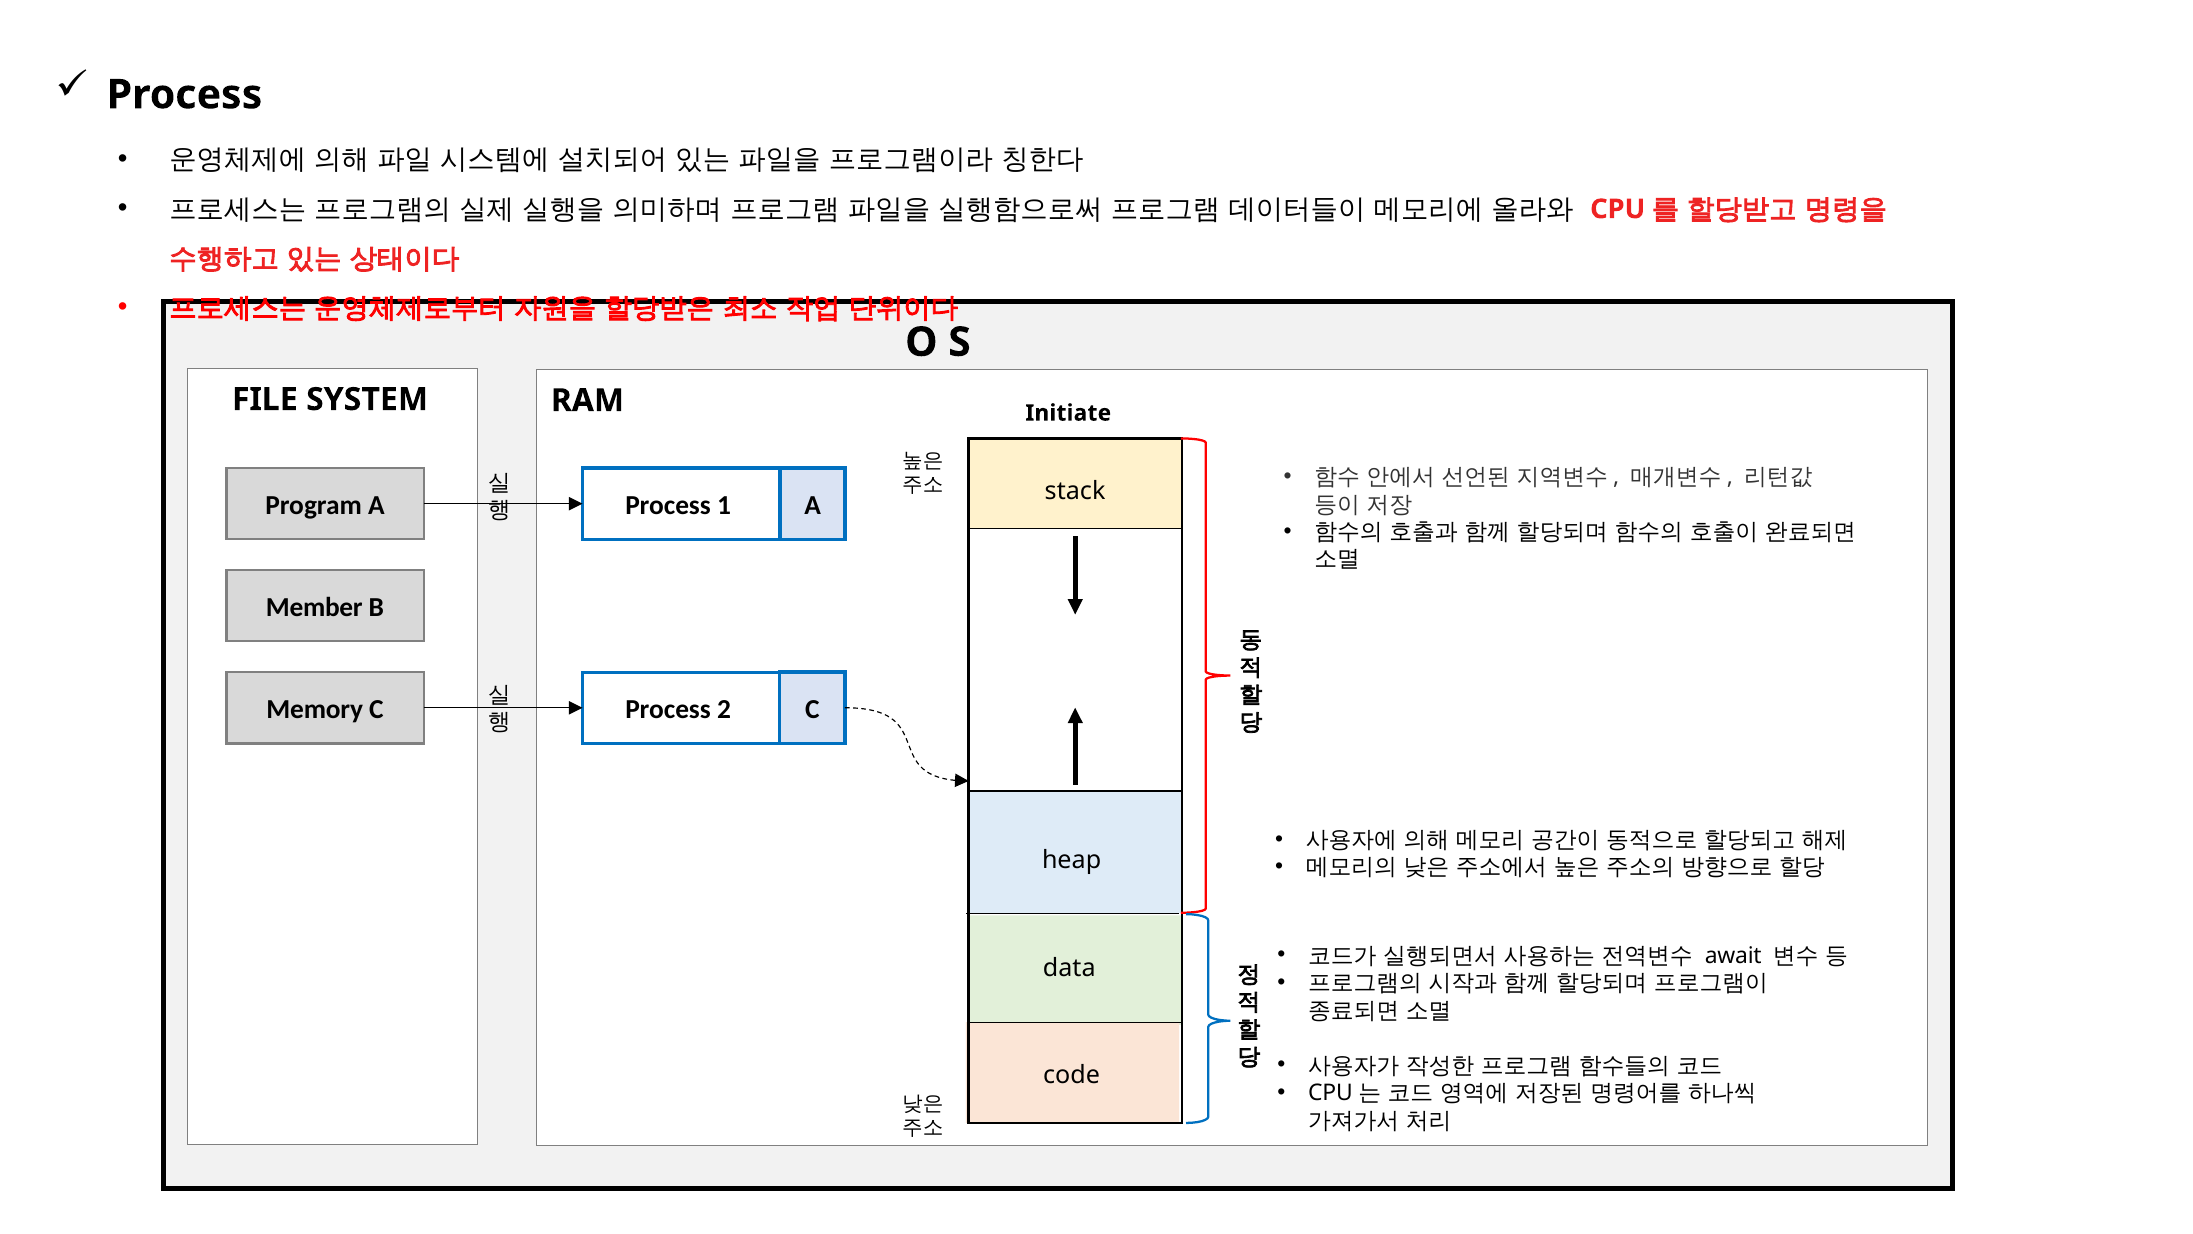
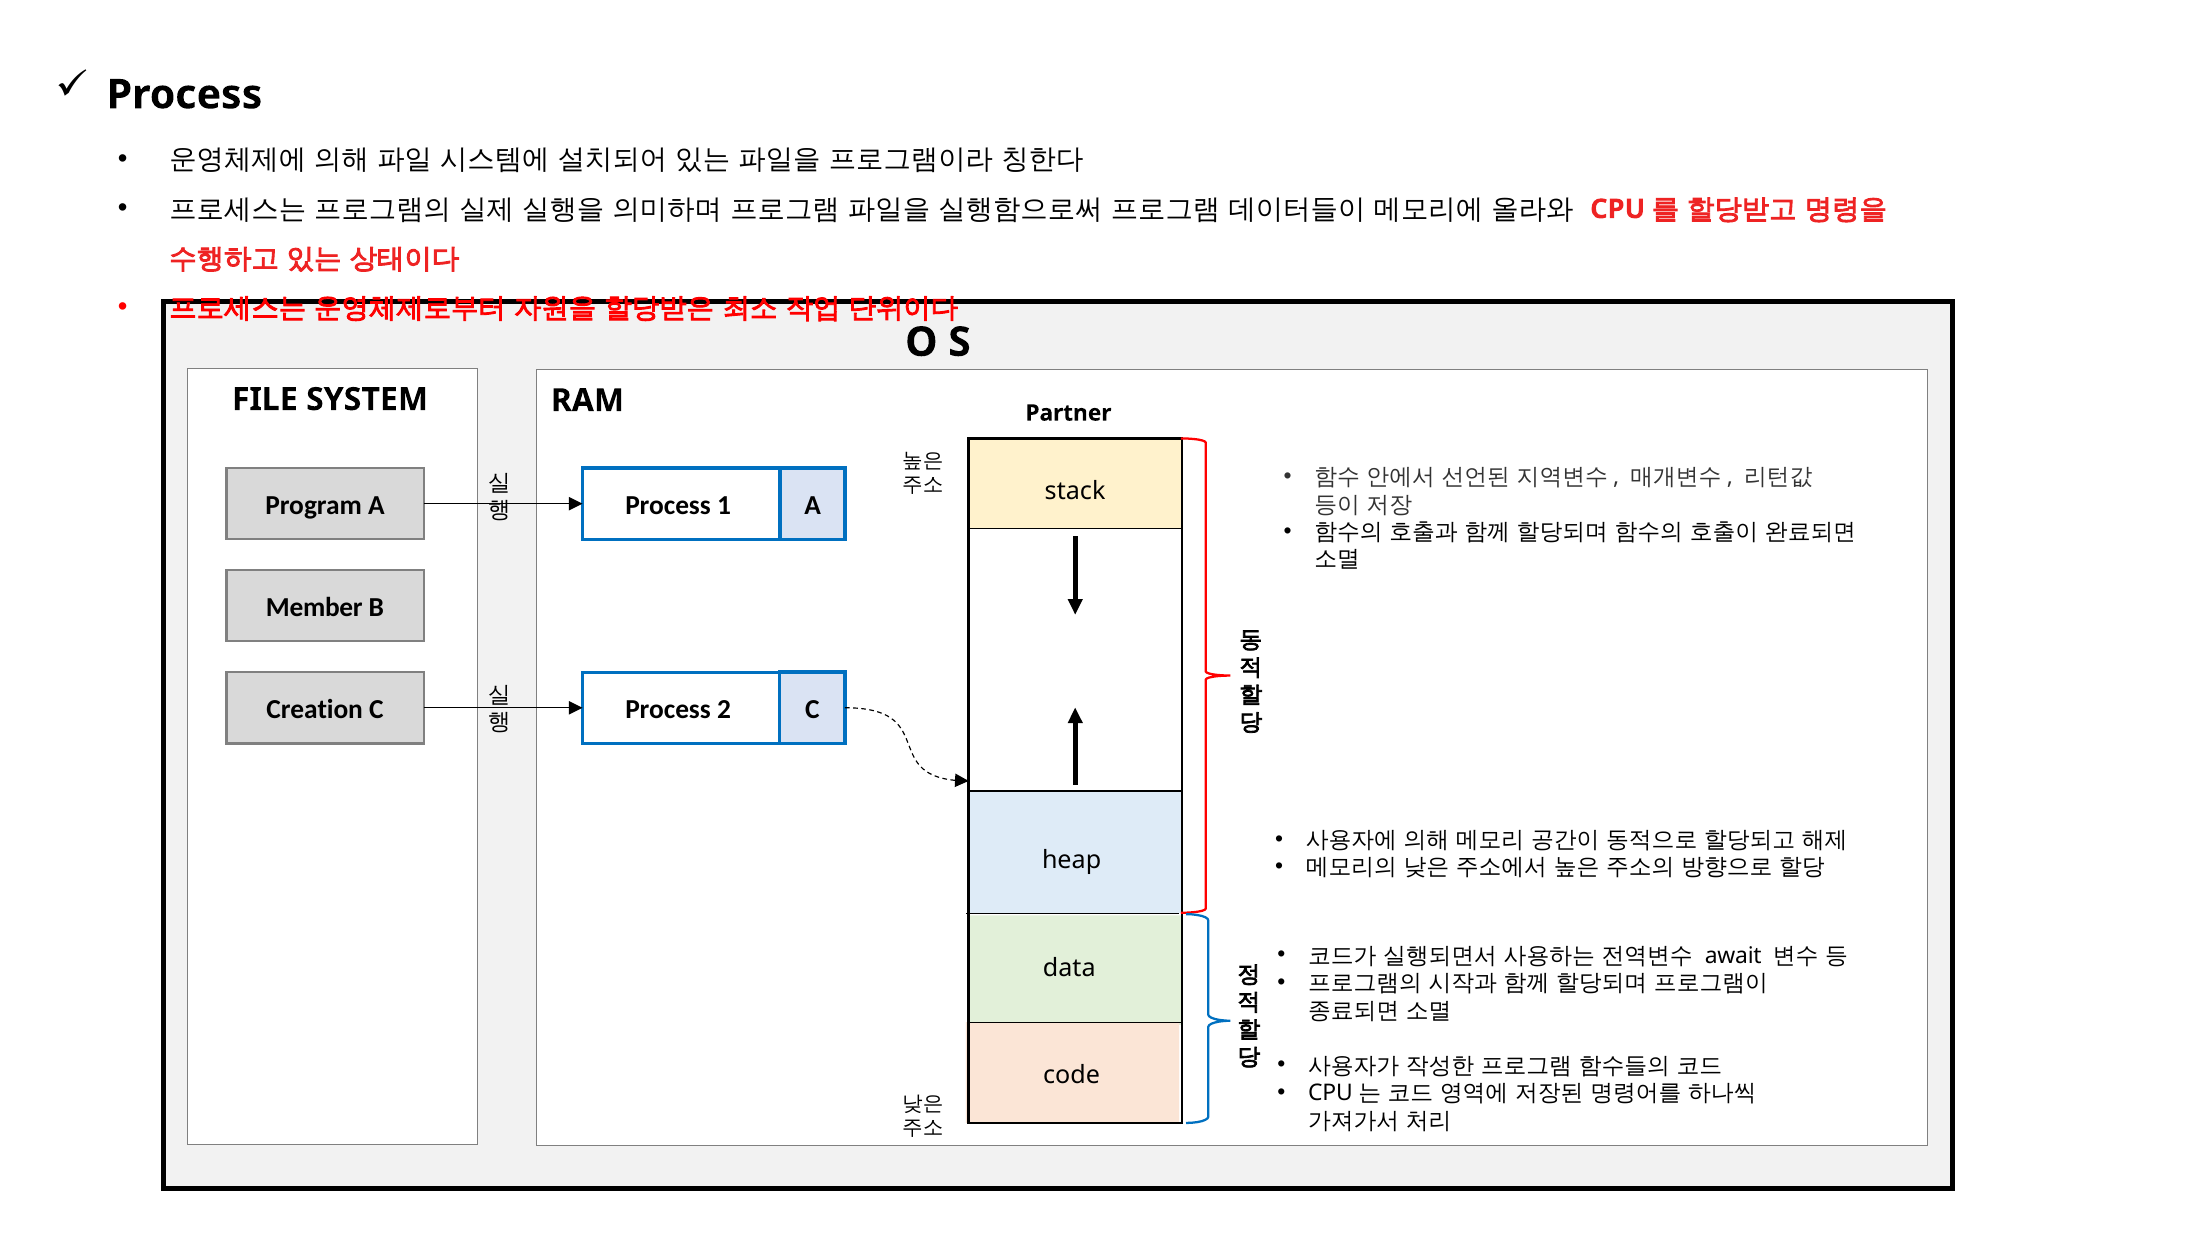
Initiate: Initiate -> Partner
Memory: Memory -> Creation
